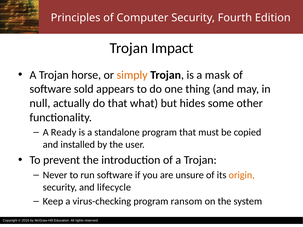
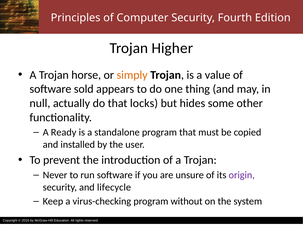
Impact: Impact -> Higher
mask: mask -> value
what: what -> locks
origin colour: orange -> purple
ransom: ransom -> without
